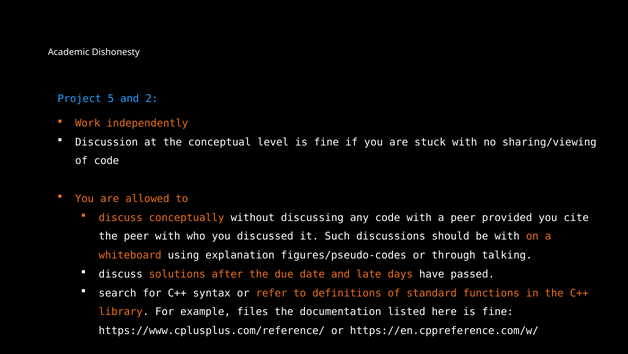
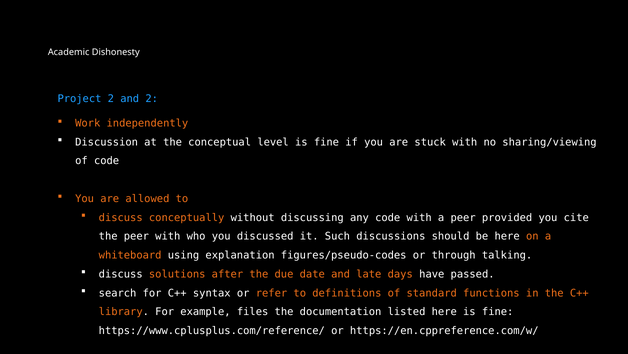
Project 5: 5 -> 2
be with: with -> here
